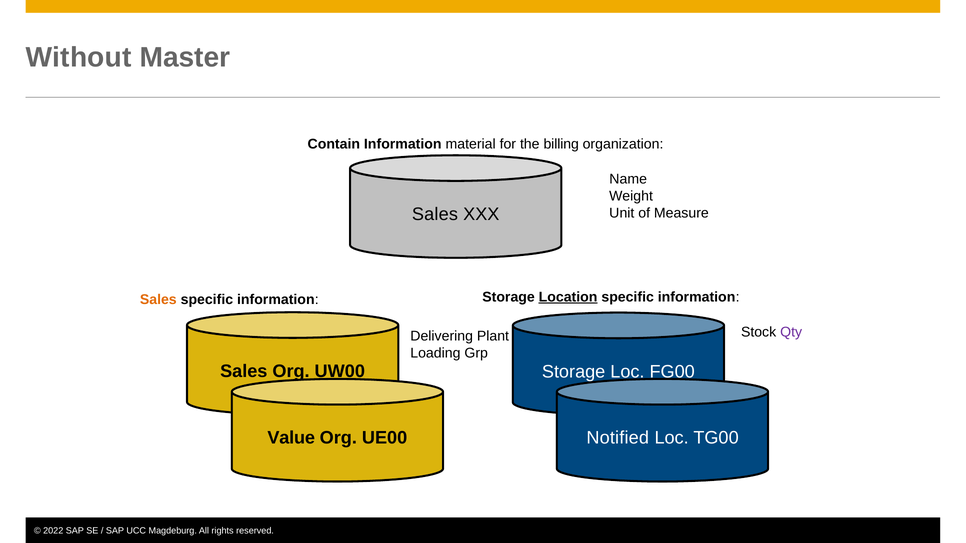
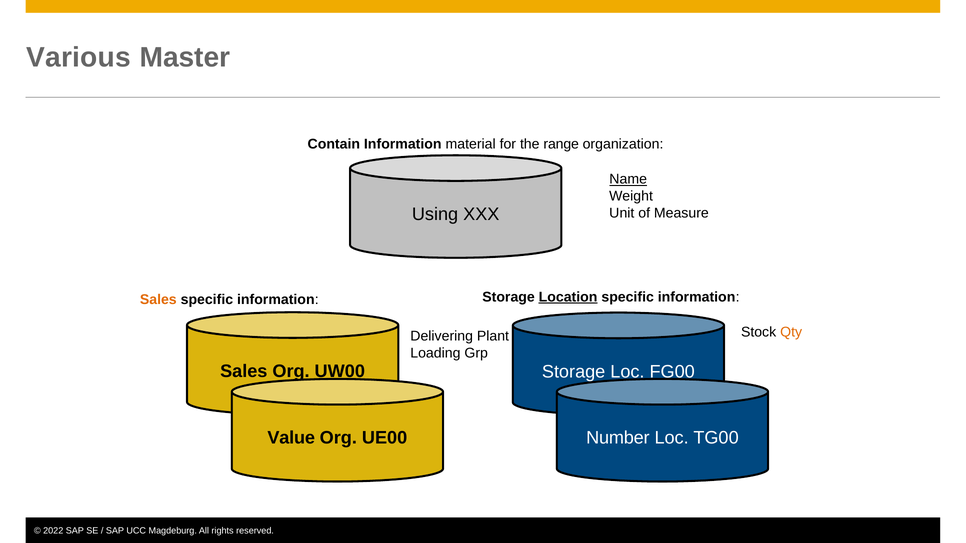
Without: Without -> Various
billing: billing -> range
Name underline: none -> present
Sales at (435, 214): Sales -> Using
Qty colour: purple -> orange
Notified: Notified -> Number
